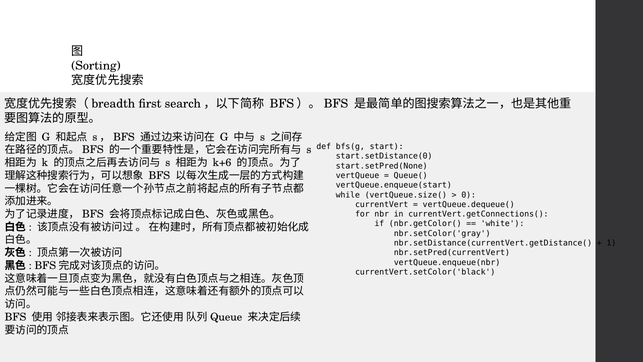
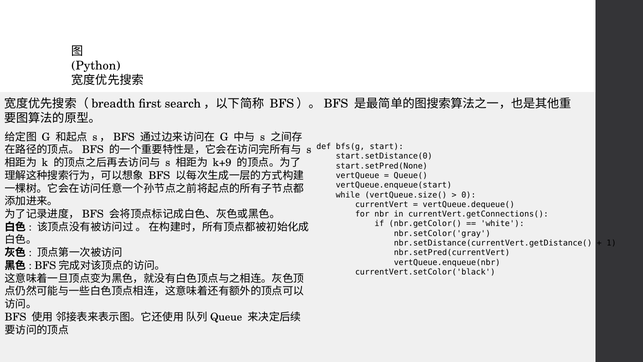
Sorting: Sorting -> Python
k+6: k+6 -> k+9
